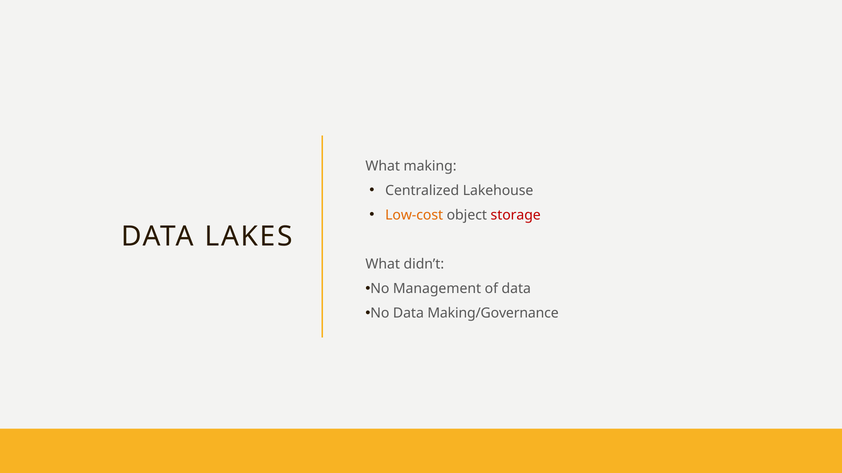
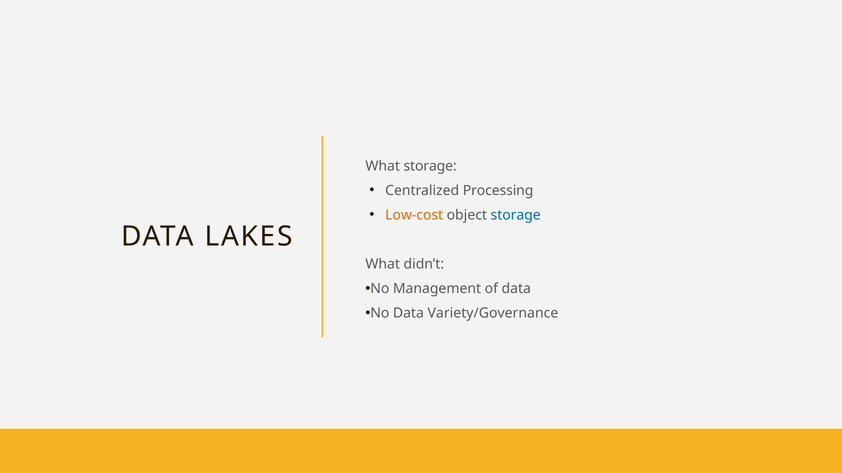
What making: making -> storage
Lakehouse: Lakehouse -> Processing
storage at (516, 215) colour: red -> blue
Making/Governance: Making/Governance -> Variety/Governance
